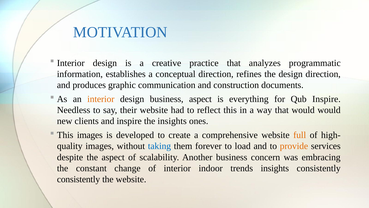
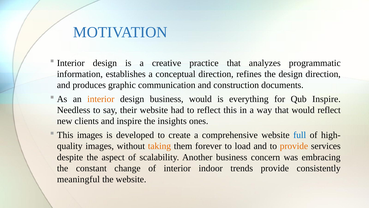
business aspect: aspect -> would
would would: would -> reflect
full colour: orange -> blue
taking colour: blue -> orange
trends insights: insights -> provide
consistently at (79, 179): consistently -> meaningful
